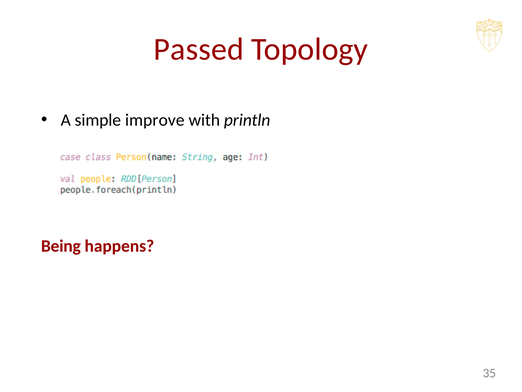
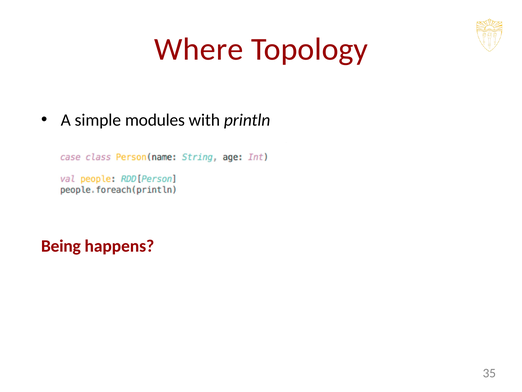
Passed: Passed -> Where
improve: improve -> modules
